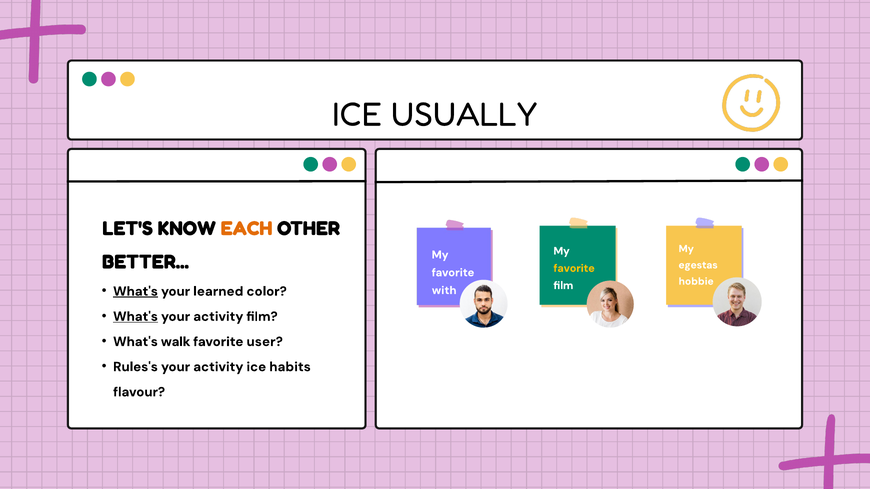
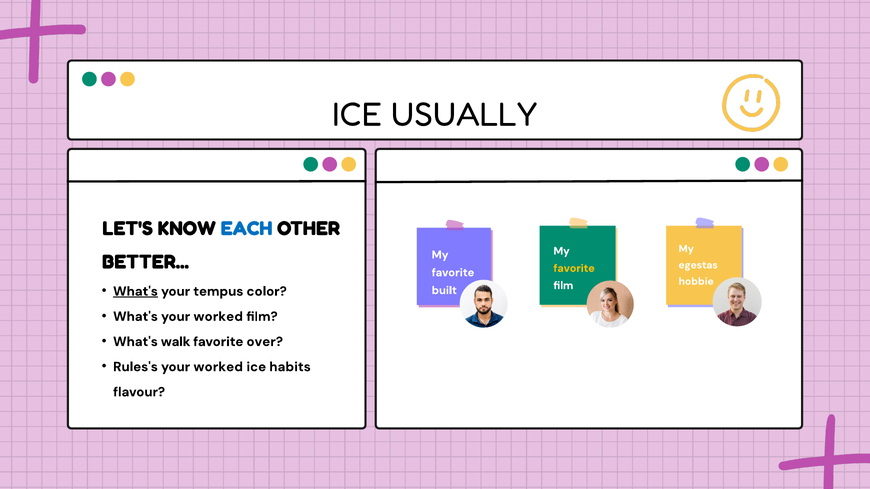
EACH colour: orange -> blue
learned: learned -> tempus
with: with -> built
What's at (136, 317) underline: present -> none
activity at (218, 317): activity -> worked
user: user -> over
activity at (218, 367): activity -> worked
